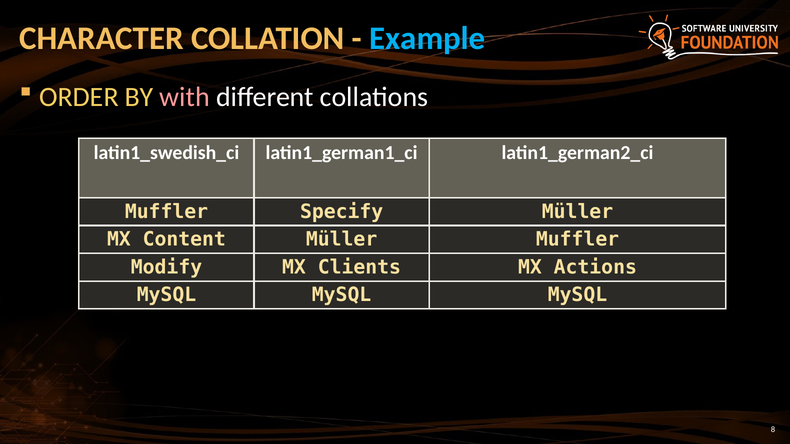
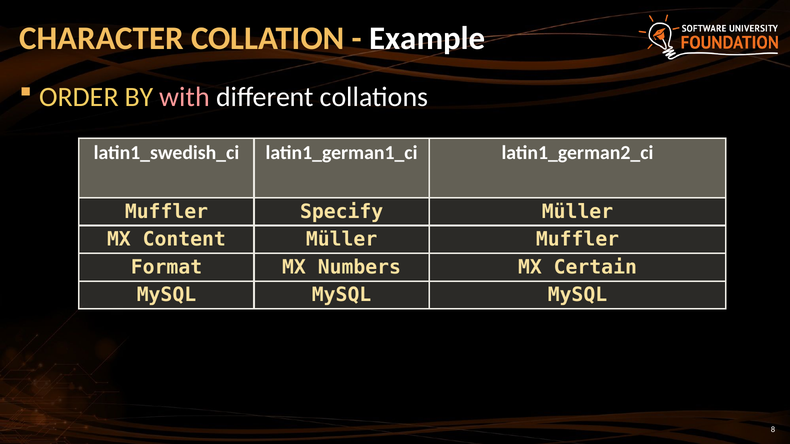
Example colour: light blue -> white
Modify: Modify -> Format
Clients: Clients -> Numbers
Actions: Actions -> Certain
